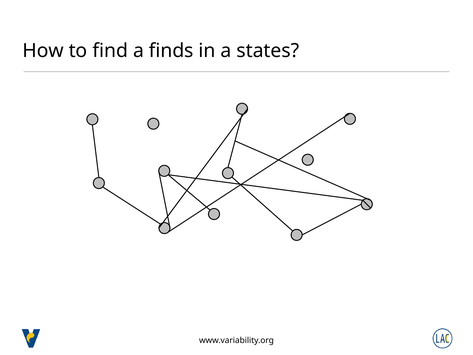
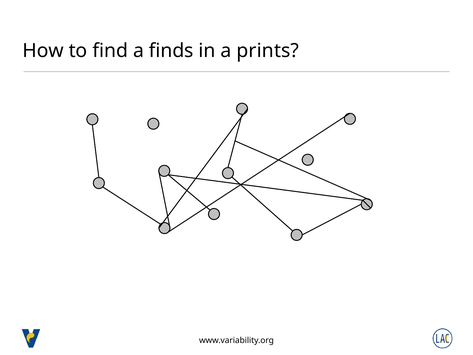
states: states -> prints
